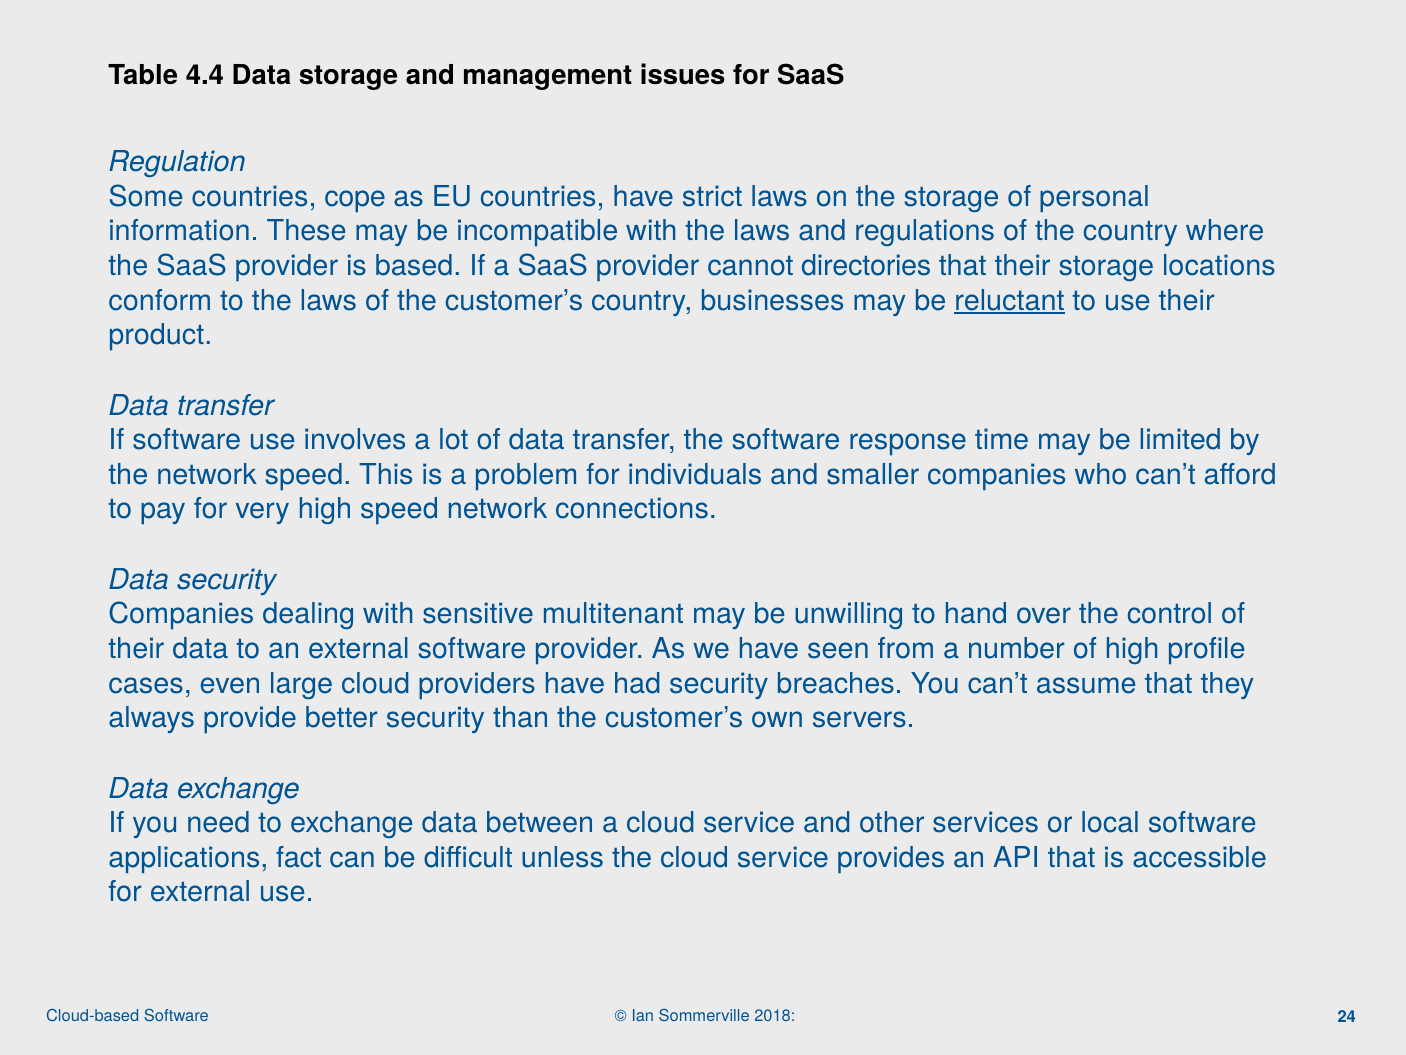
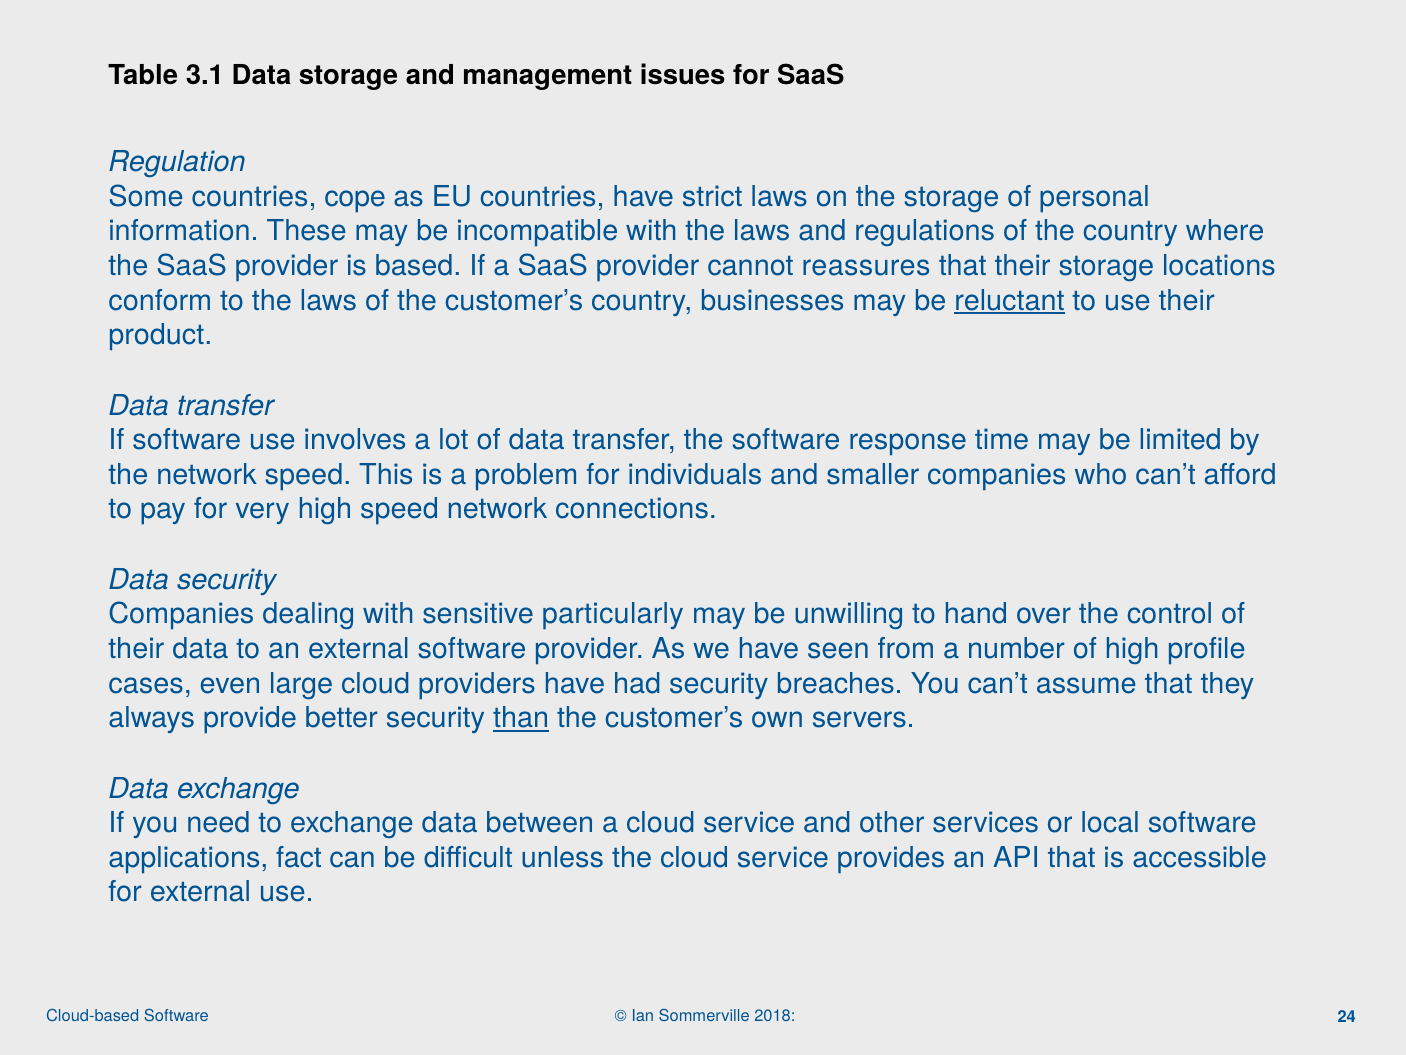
4.4: 4.4 -> 3.1
directories: directories -> reassures
multitenant: multitenant -> particularly
than underline: none -> present
